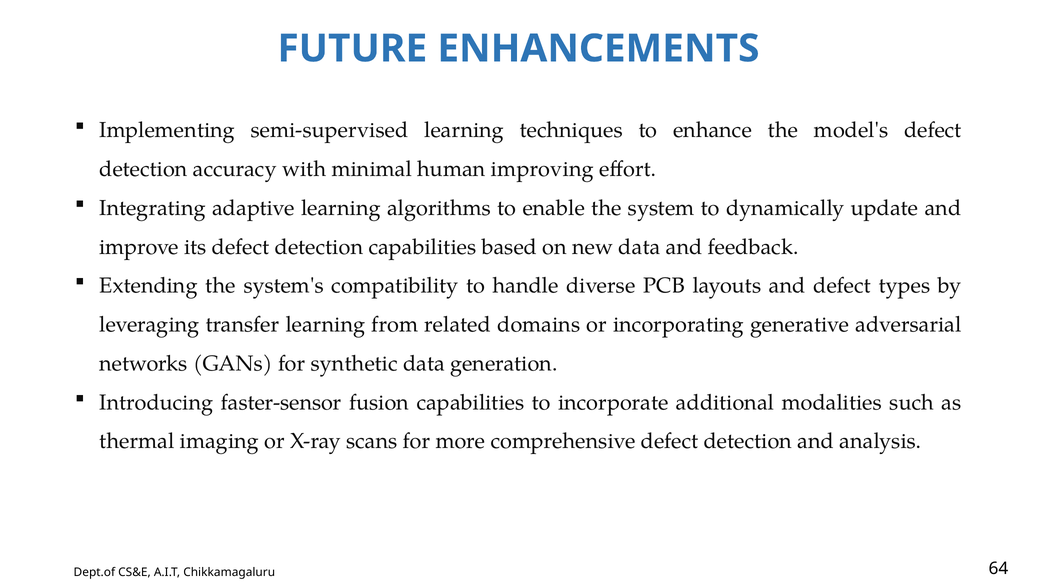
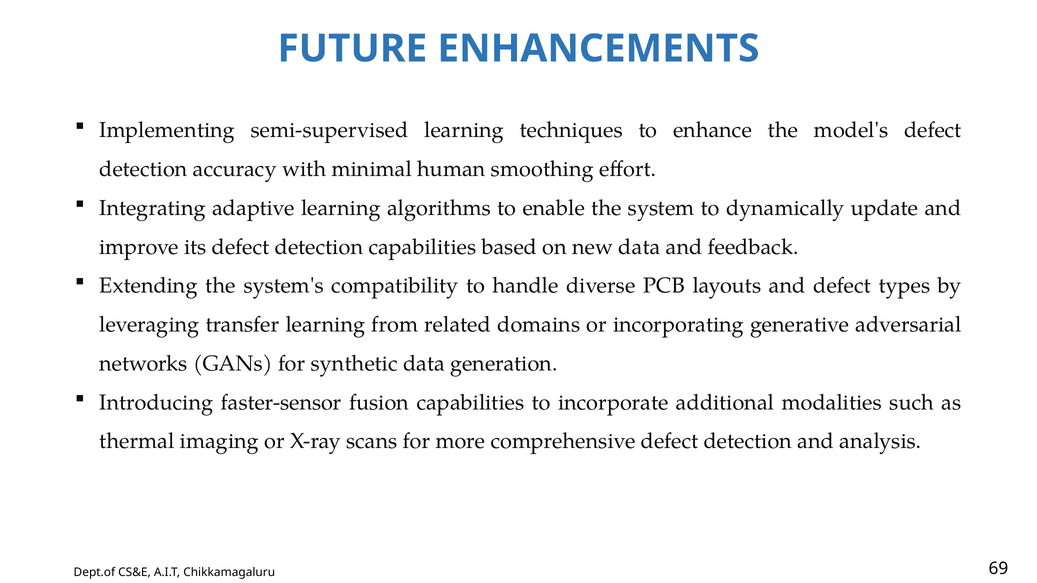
improving: improving -> smoothing
64: 64 -> 69
